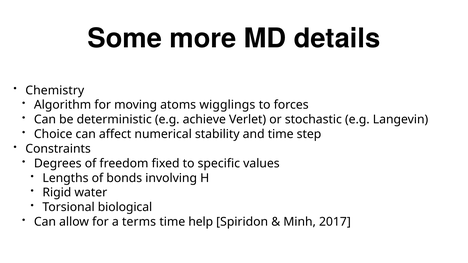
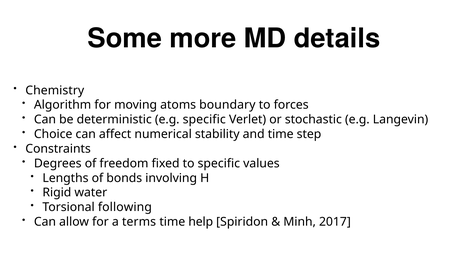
wigglings: wigglings -> boundary
e.g achieve: achieve -> specific
biological: biological -> following
